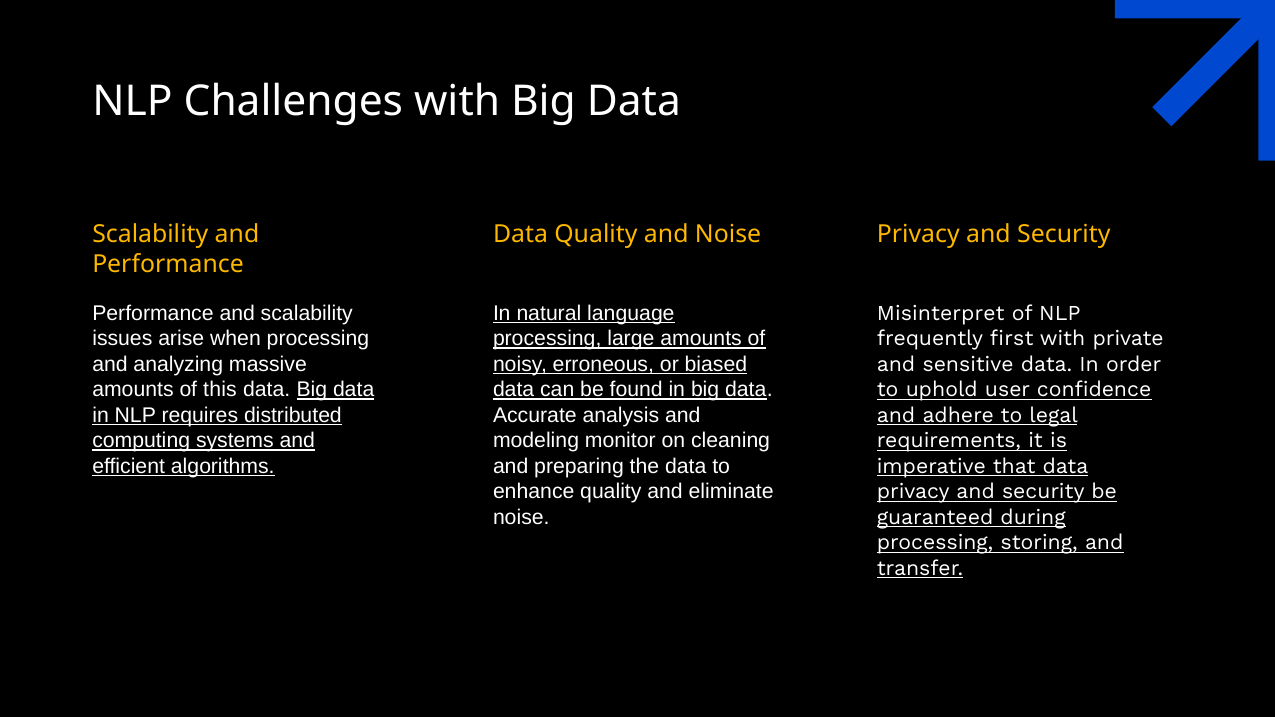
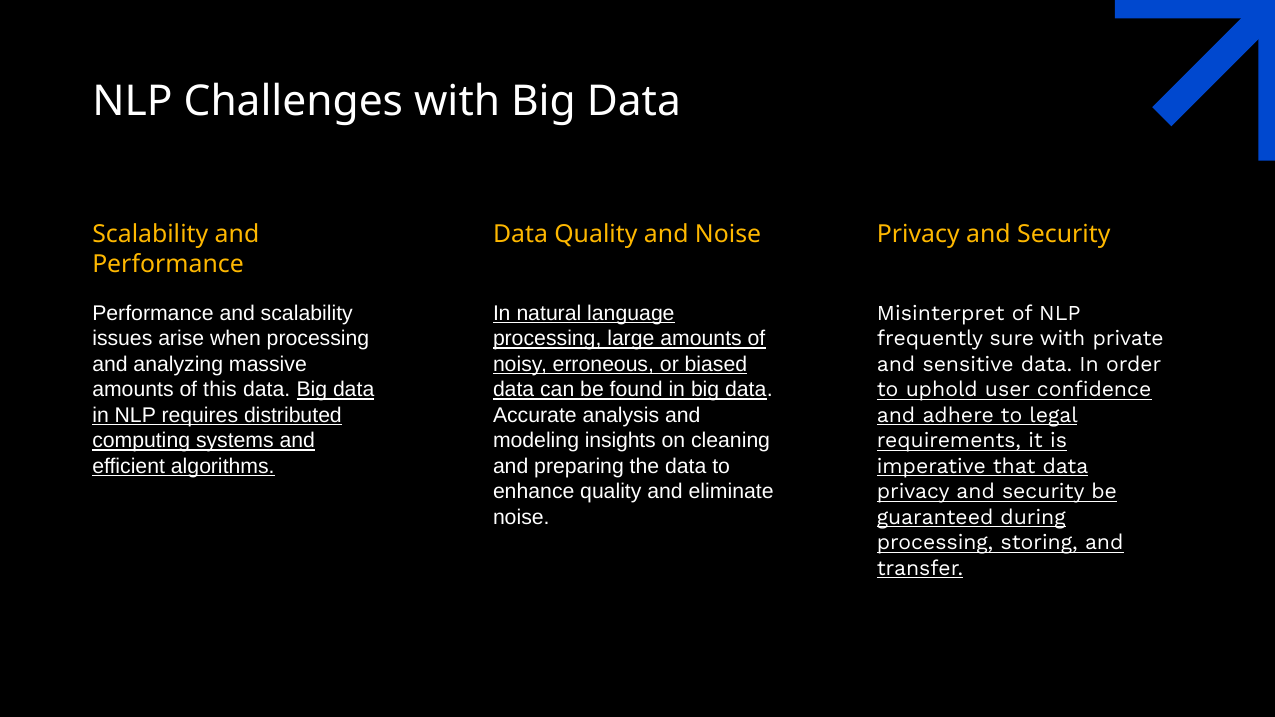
first: first -> sure
monitor: monitor -> insights
